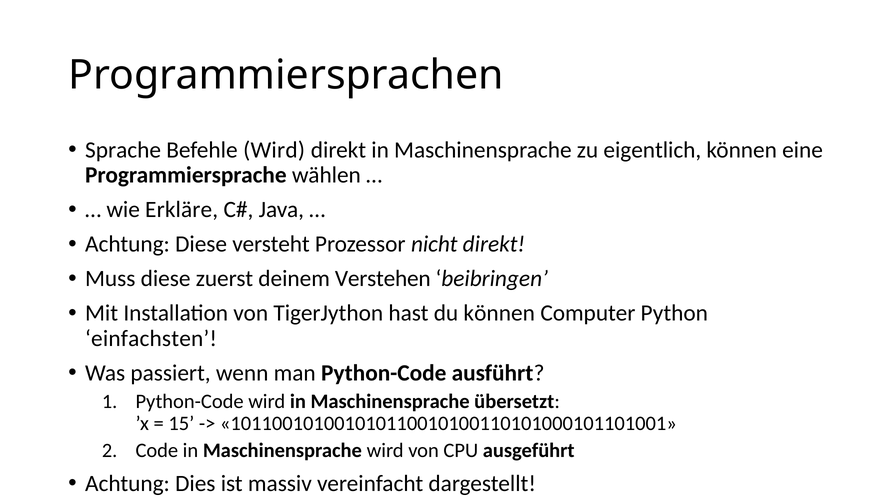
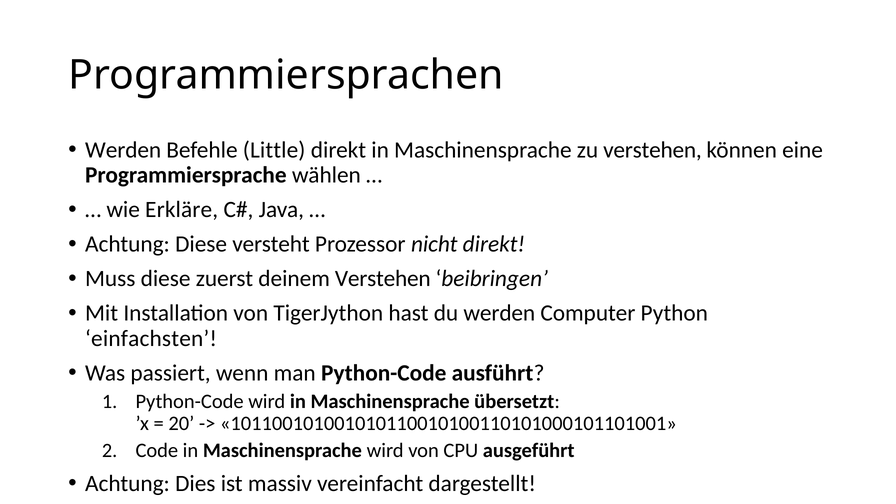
Sprache at (123, 150): Sprache -> Werden
Befehle Wird: Wird -> Little
zu eigentlich: eigentlich -> verstehen
du können: können -> werden
15: 15 -> 20
